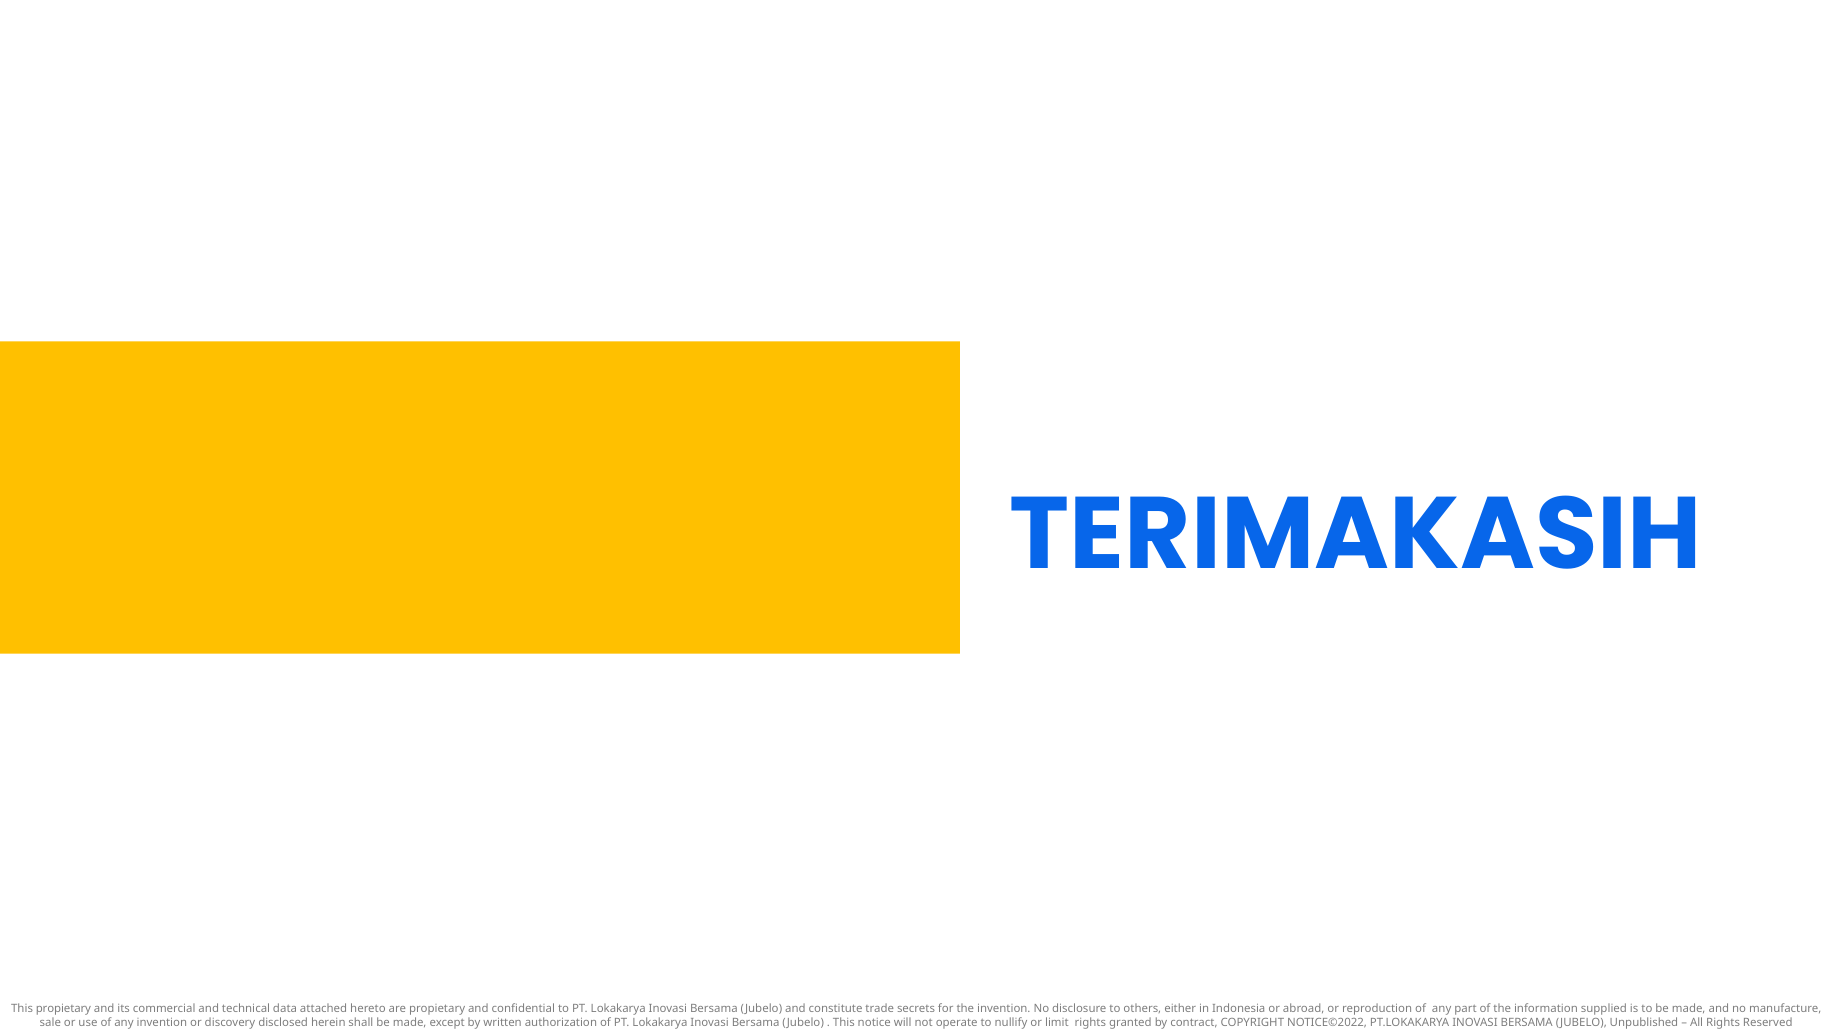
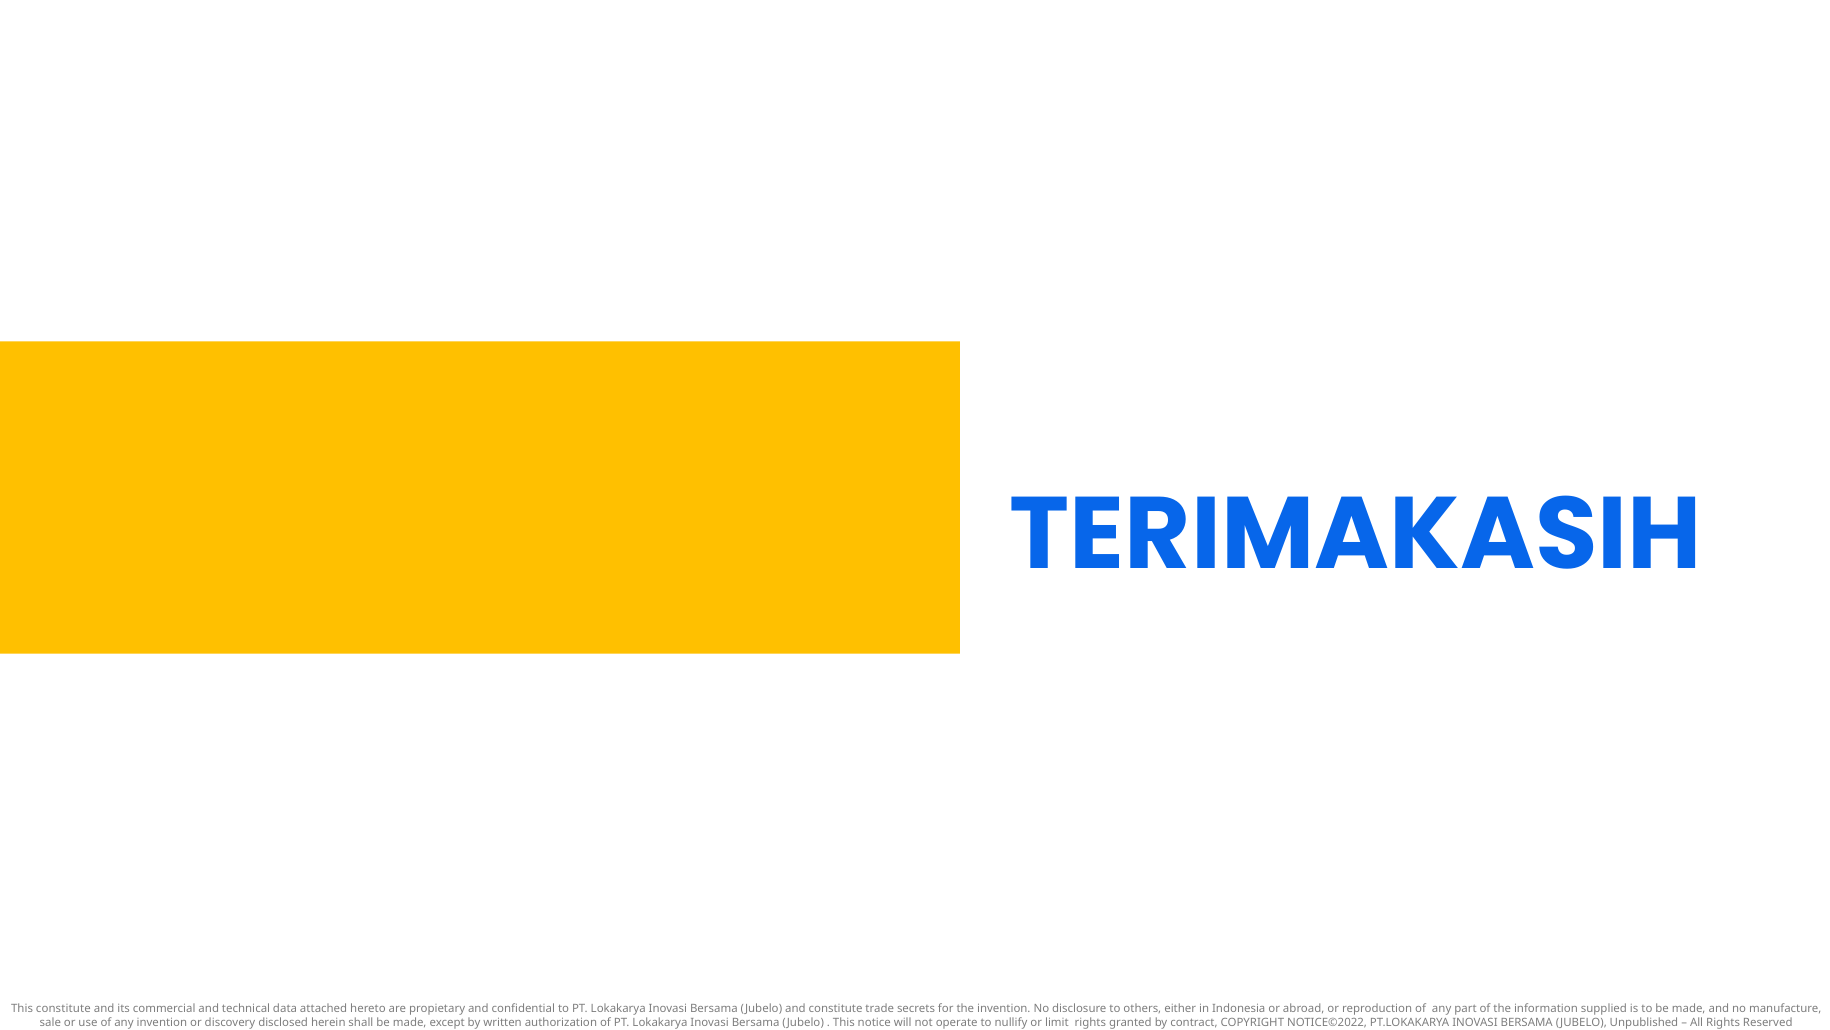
This propietary: propietary -> constitute
